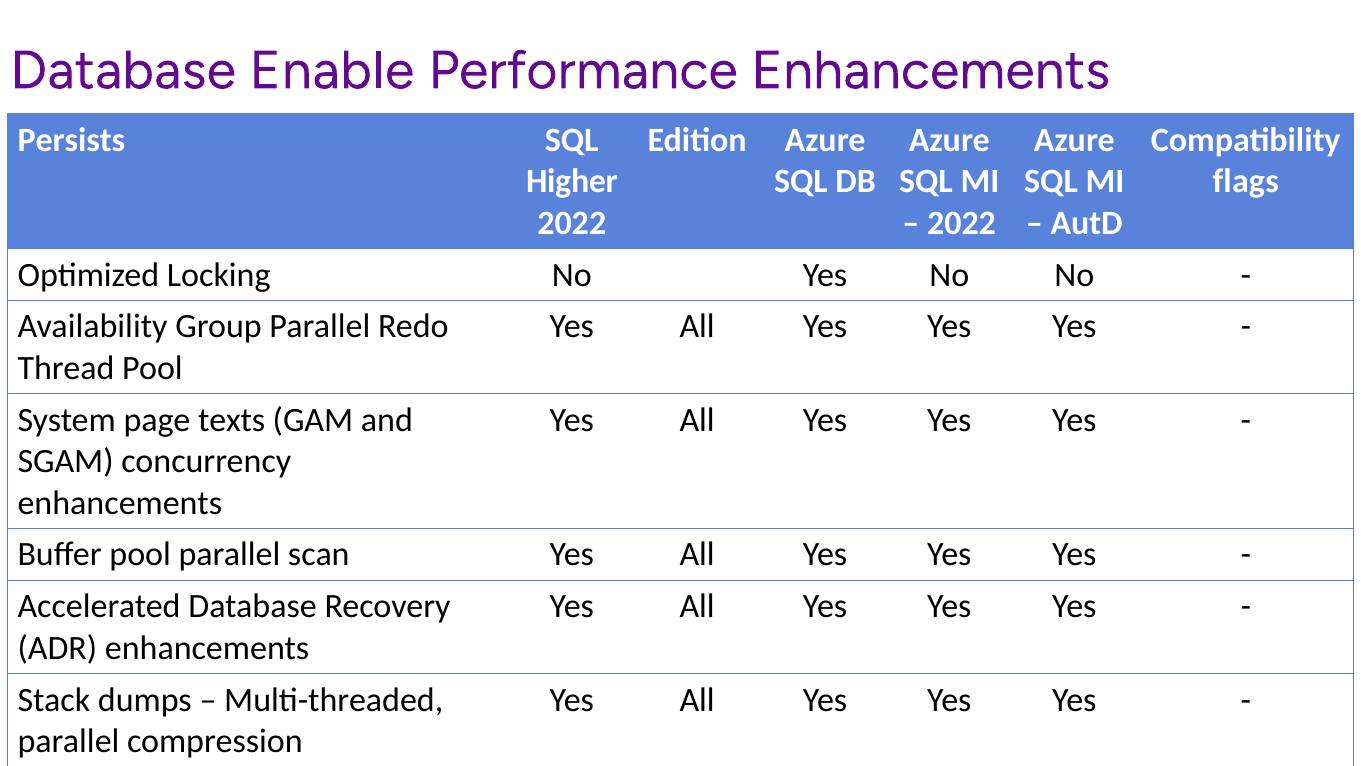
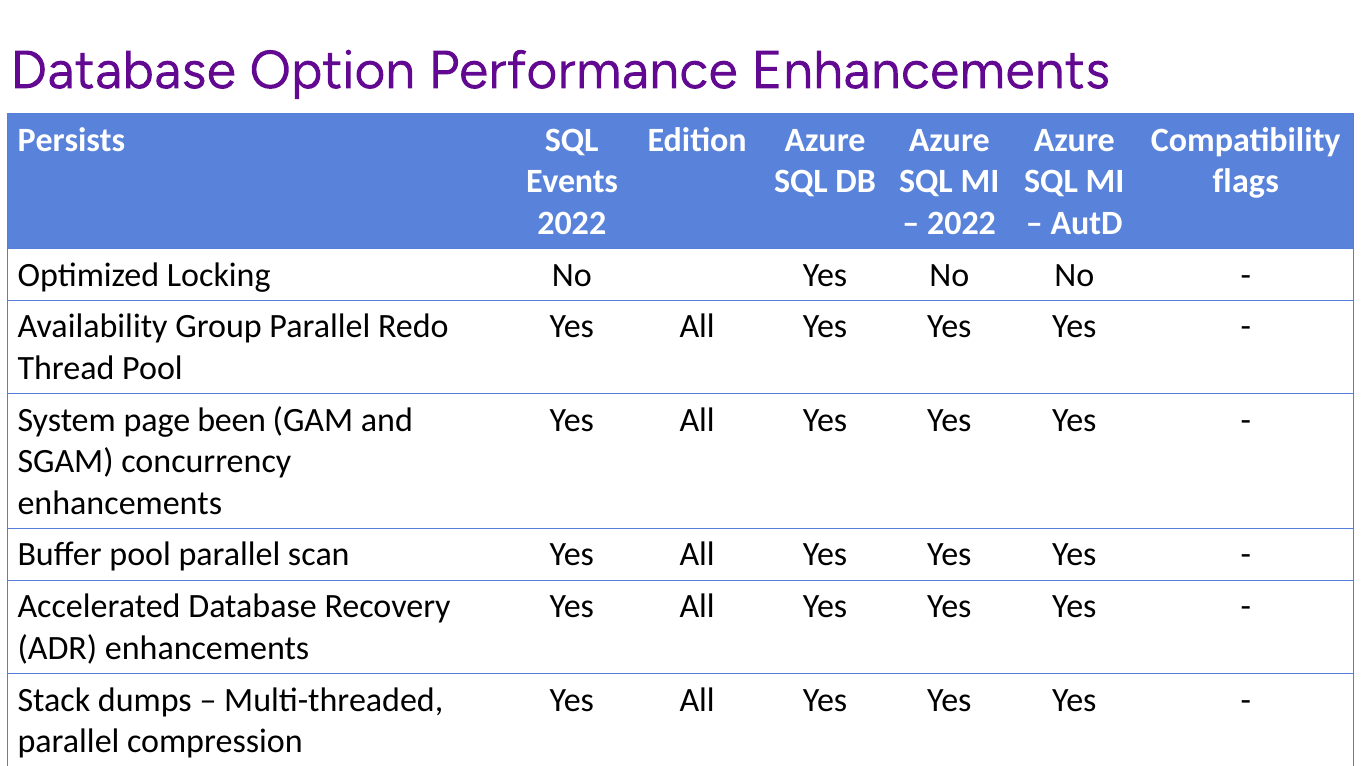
Enable: Enable -> Option
Higher: Higher -> Events
texts: texts -> been
